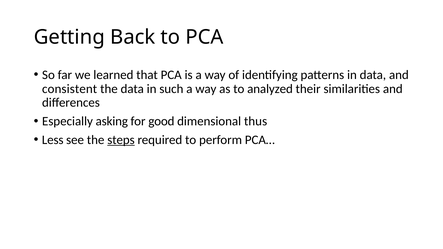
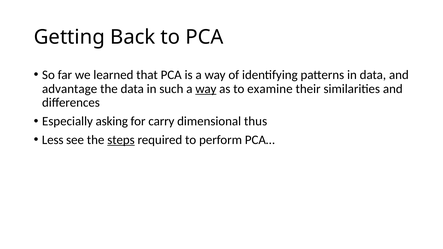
consistent: consistent -> advantage
way at (206, 89) underline: none -> present
analyzed: analyzed -> examine
good: good -> carry
